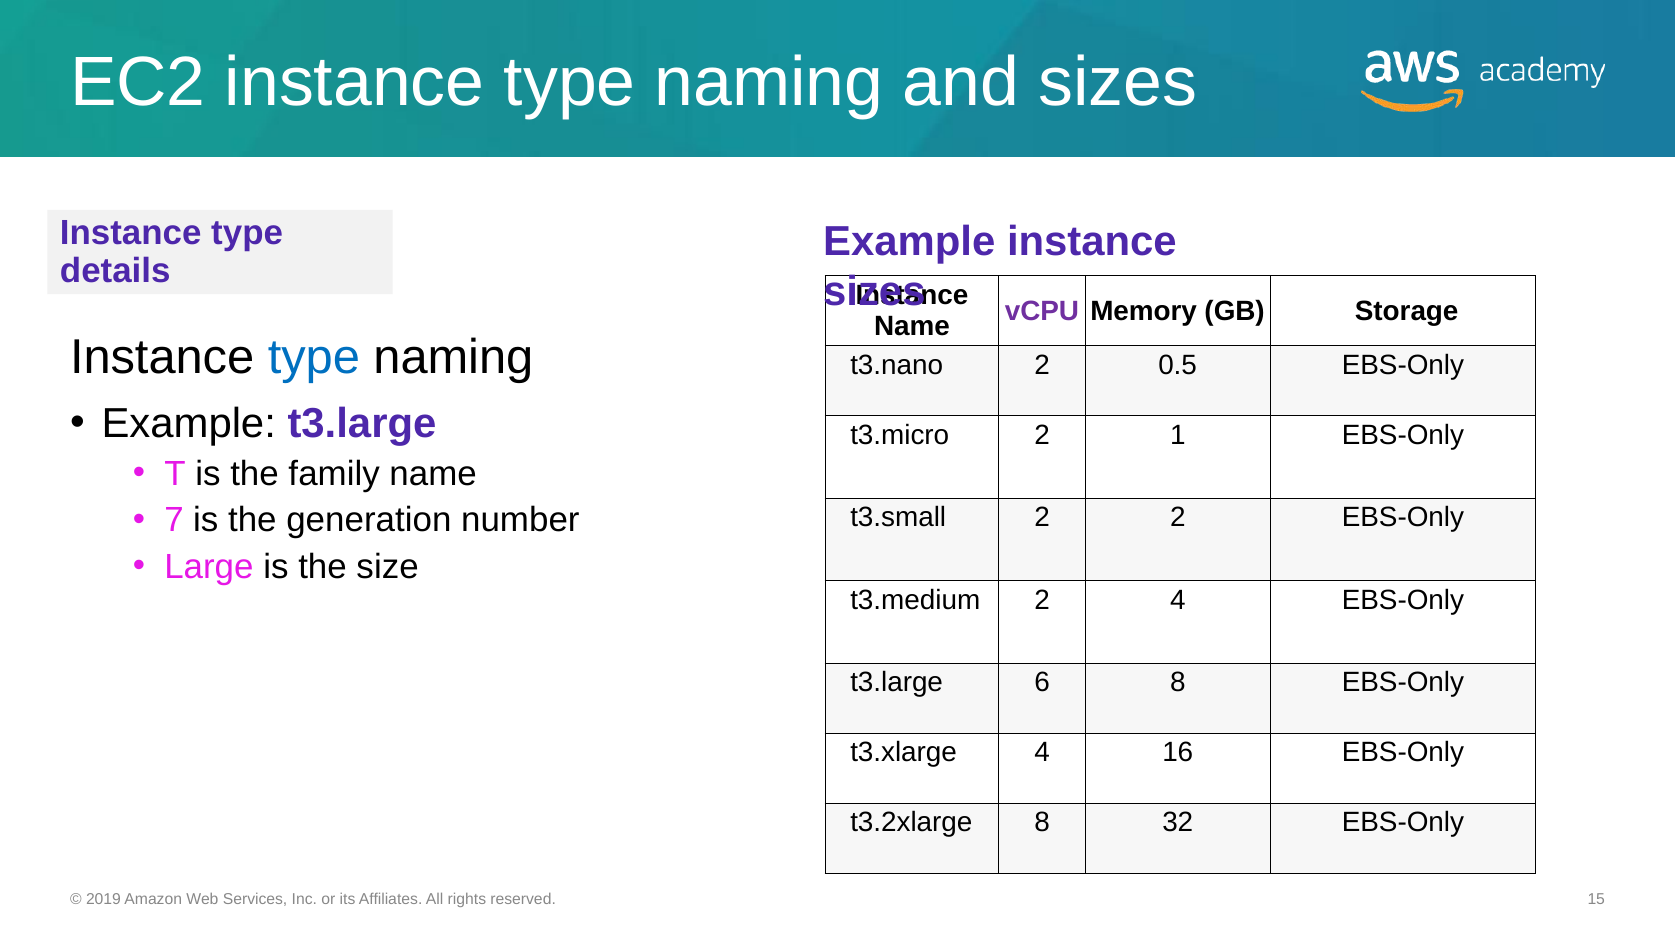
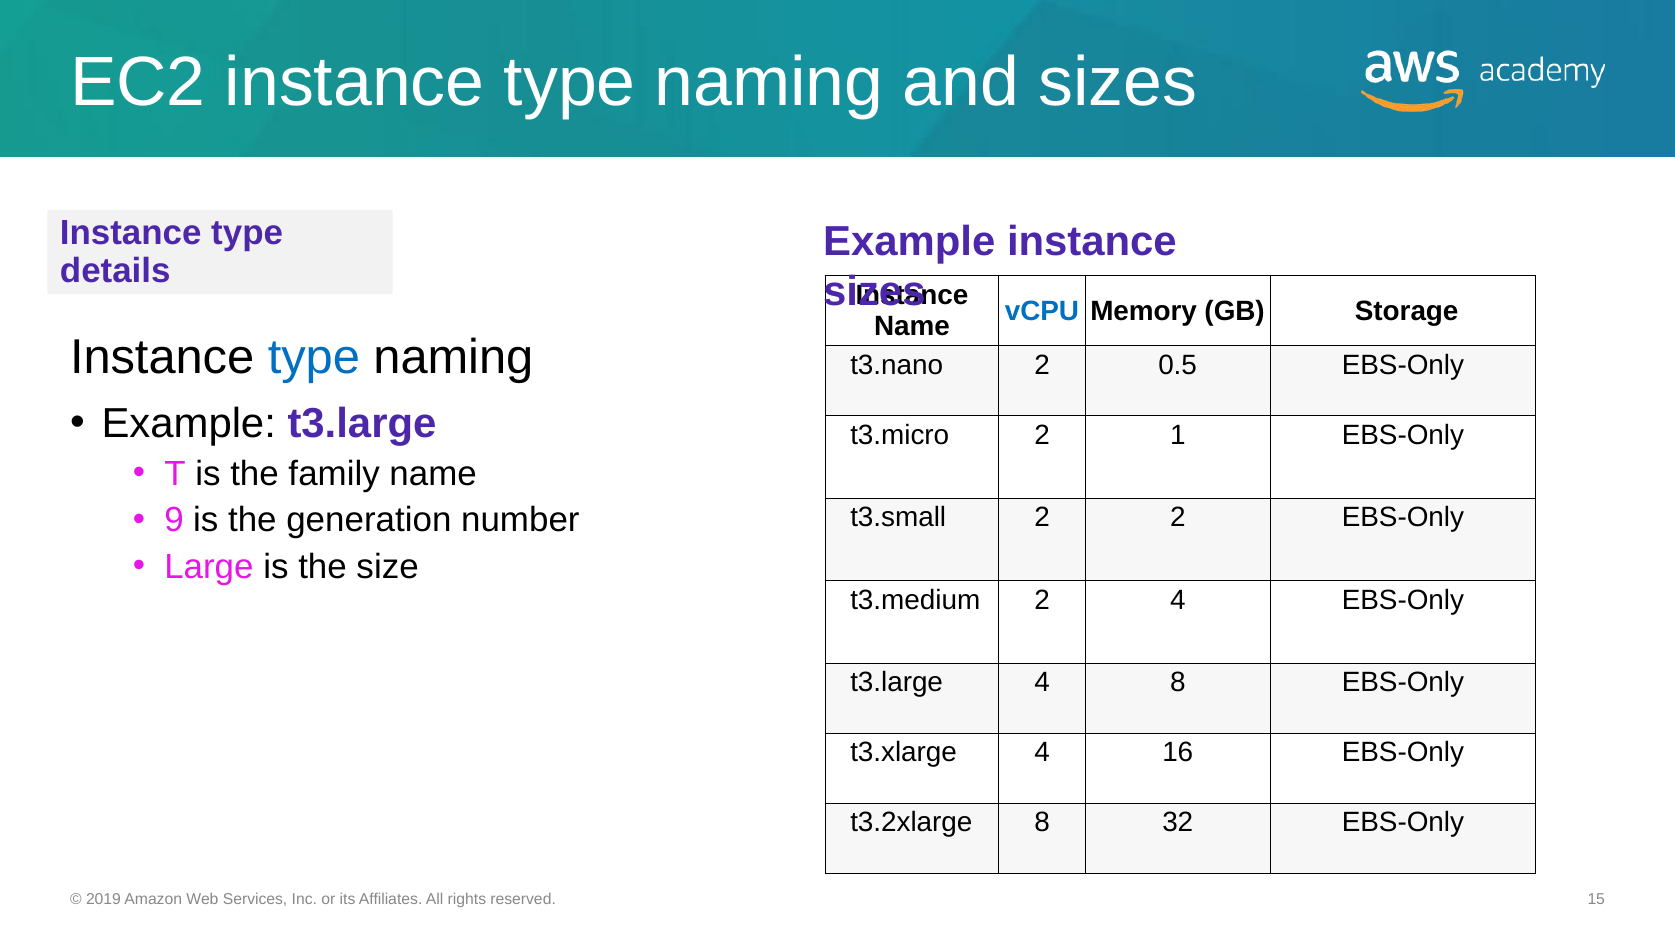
vCPU colour: purple -> blue
7: 7 -> 9
t3.large 6: 6 -> 4
